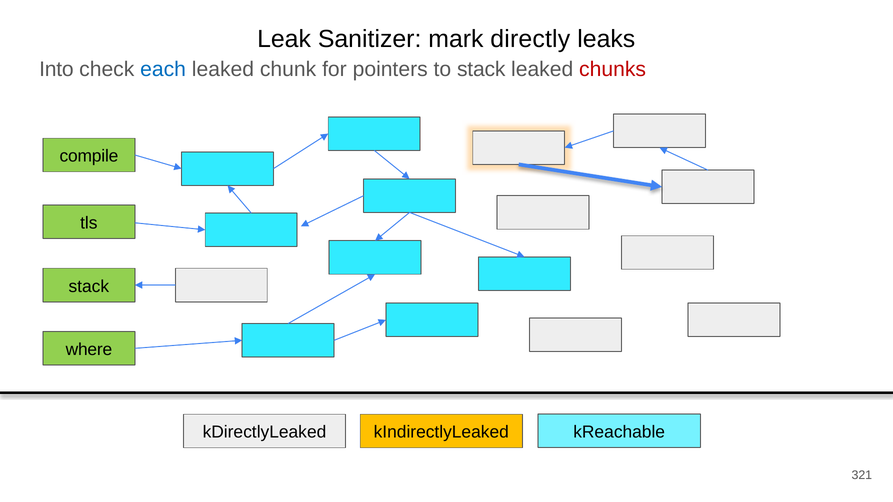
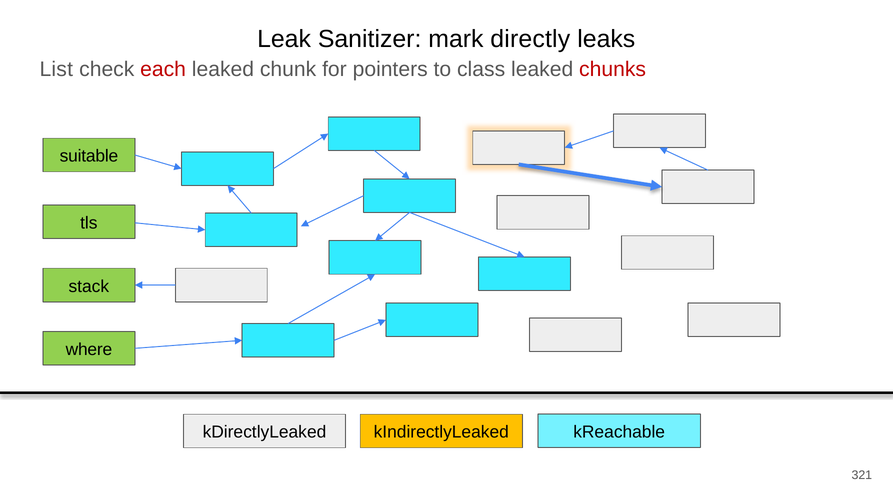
Into: Into -> List
each colour: blue -> red
to stack: stack -> class
compile: compile -> suitable
